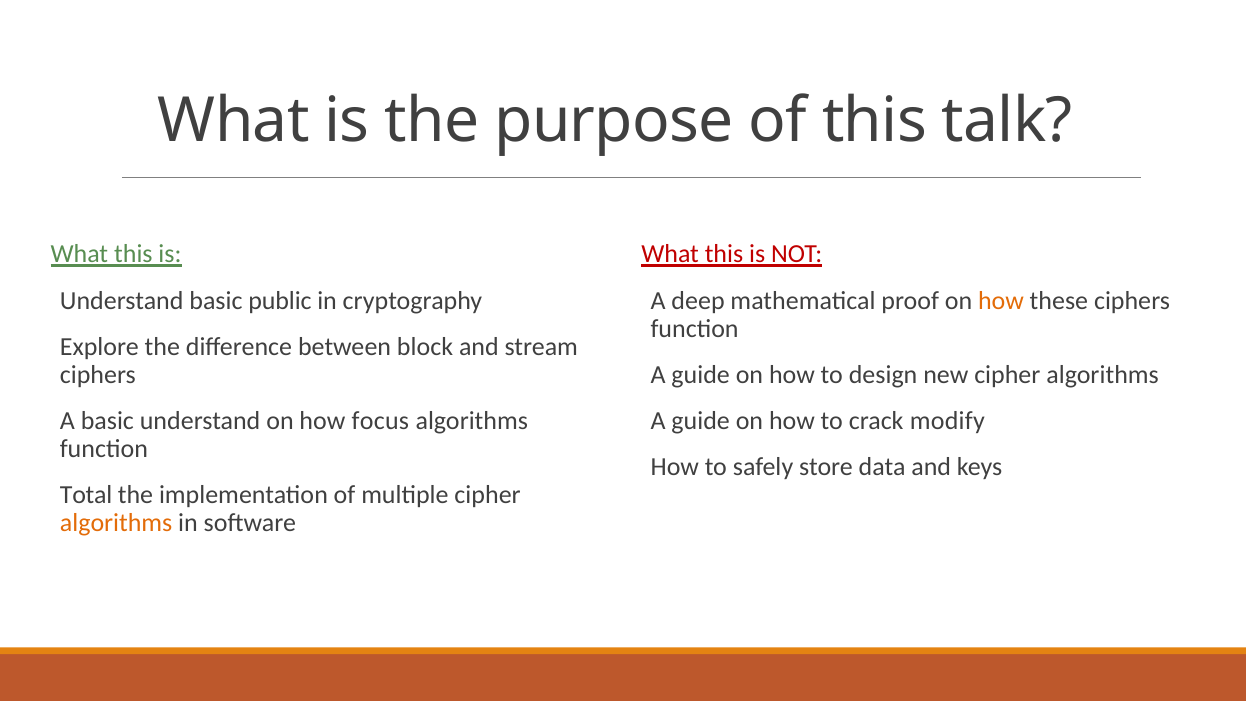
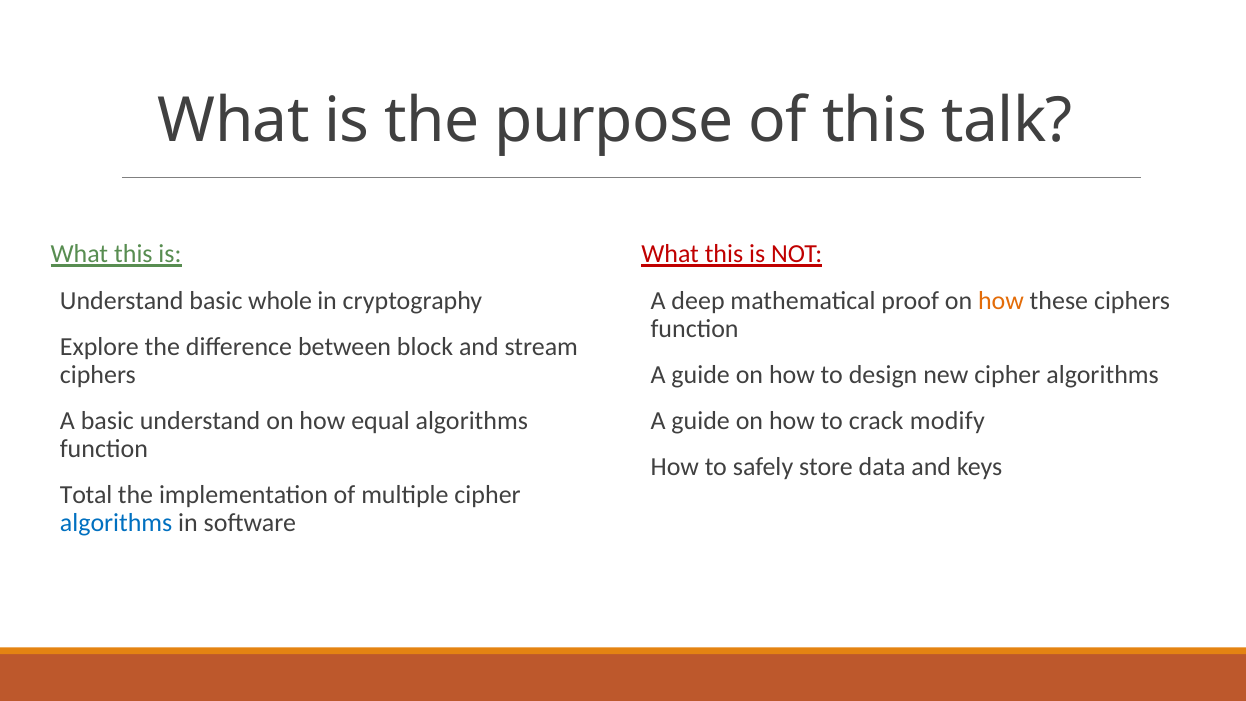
public: public -> whole
focus: focus -> equal
algorithms at (116, 523) colour: orange -> blue
